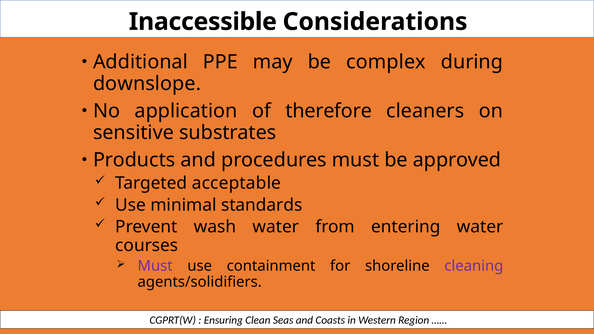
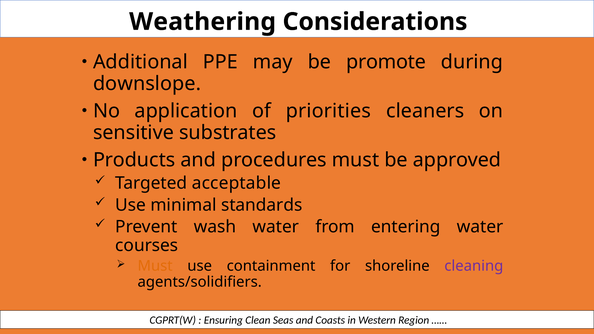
Inaccessible: Inaccessible -> Weathering
complex: complex -> promote
therefore: therefore -> priorities
Must at (155, 266) colour: purple -> orange
